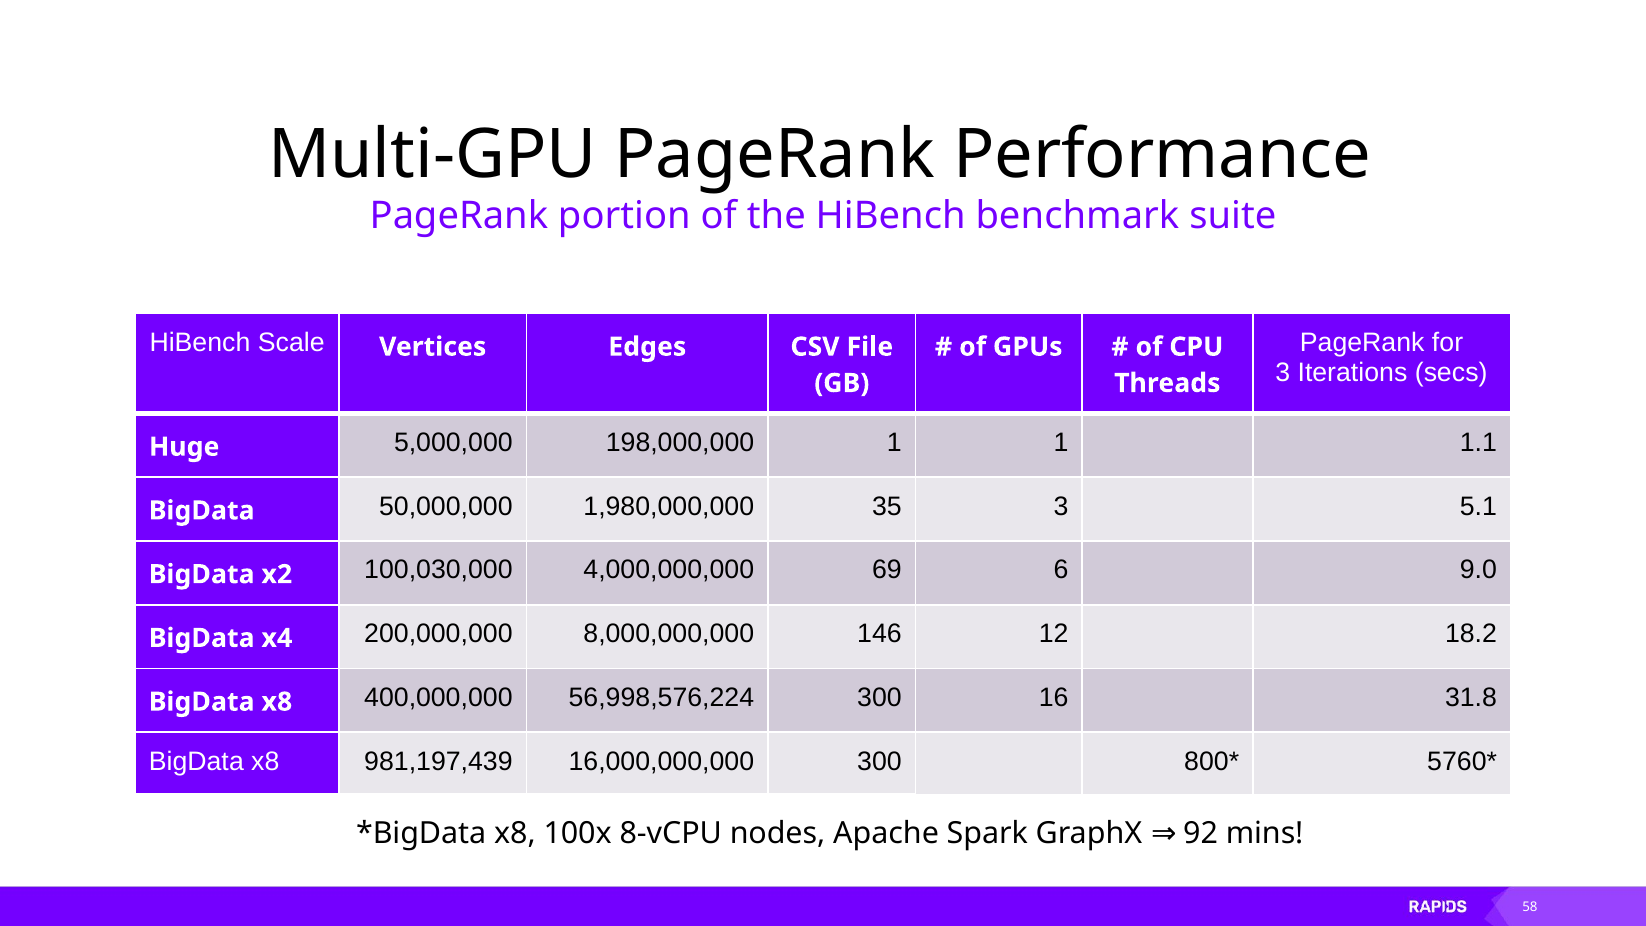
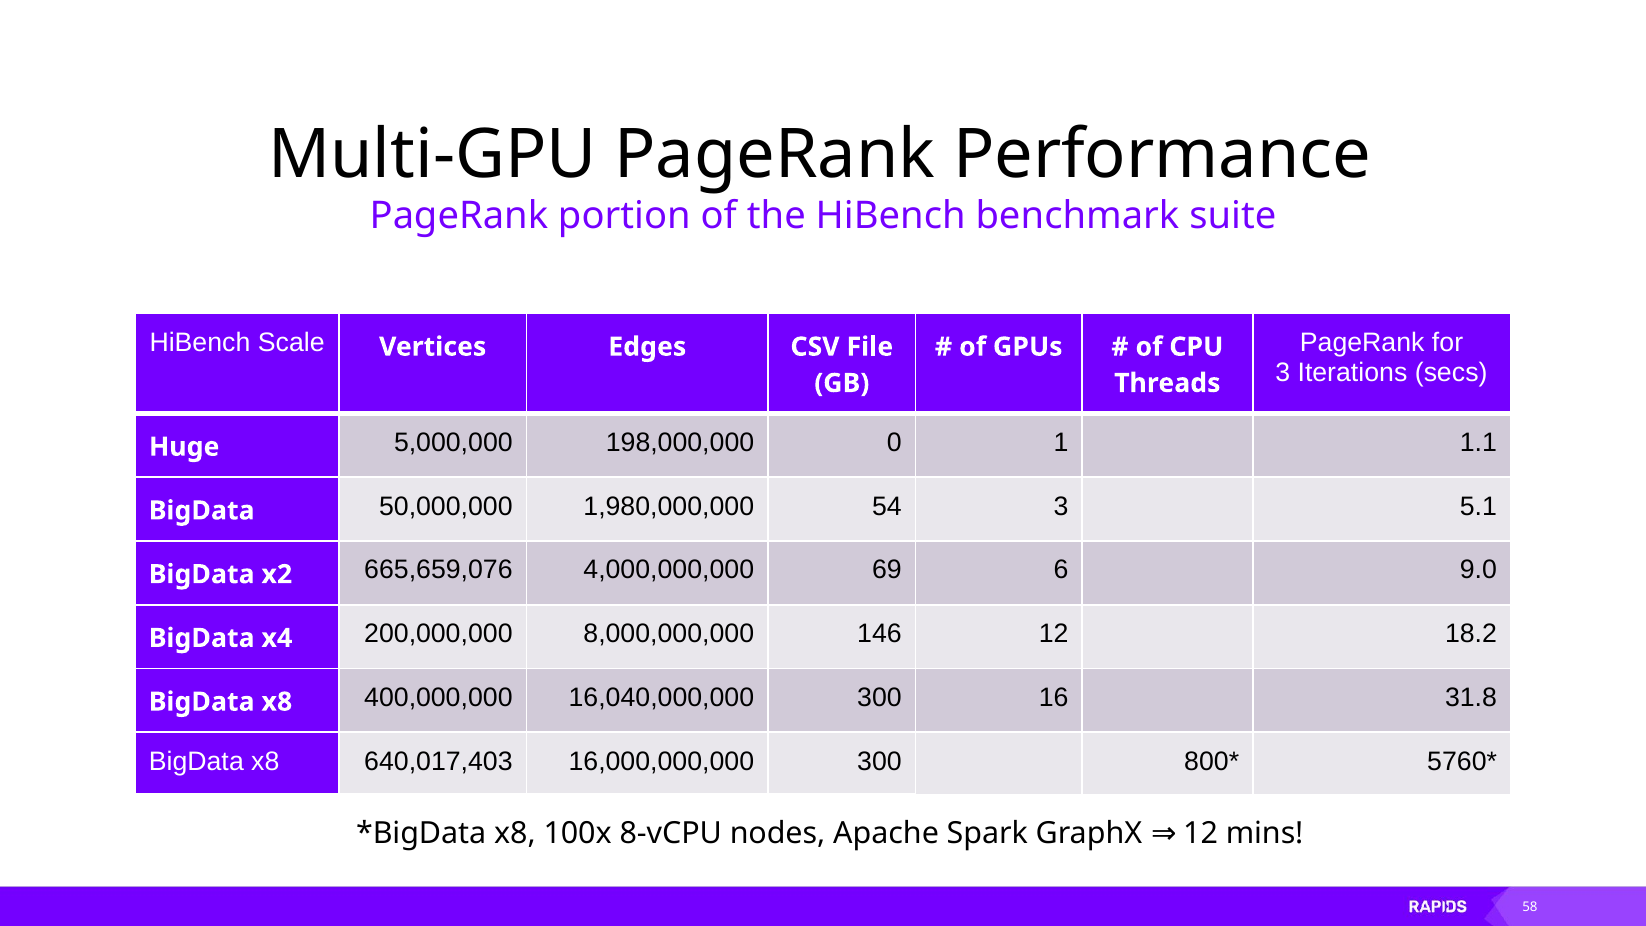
198,000,000 1: 1 -> 0
35: 35 -> 54
100,030,000: 100,030,000 -> 665,659,076
56,998,576,224: 56,998,576,224 -> 16,040,000,000
981,197,439: 981,197,439 -> 640,017,403
GraphX 92: 92 -> 12
